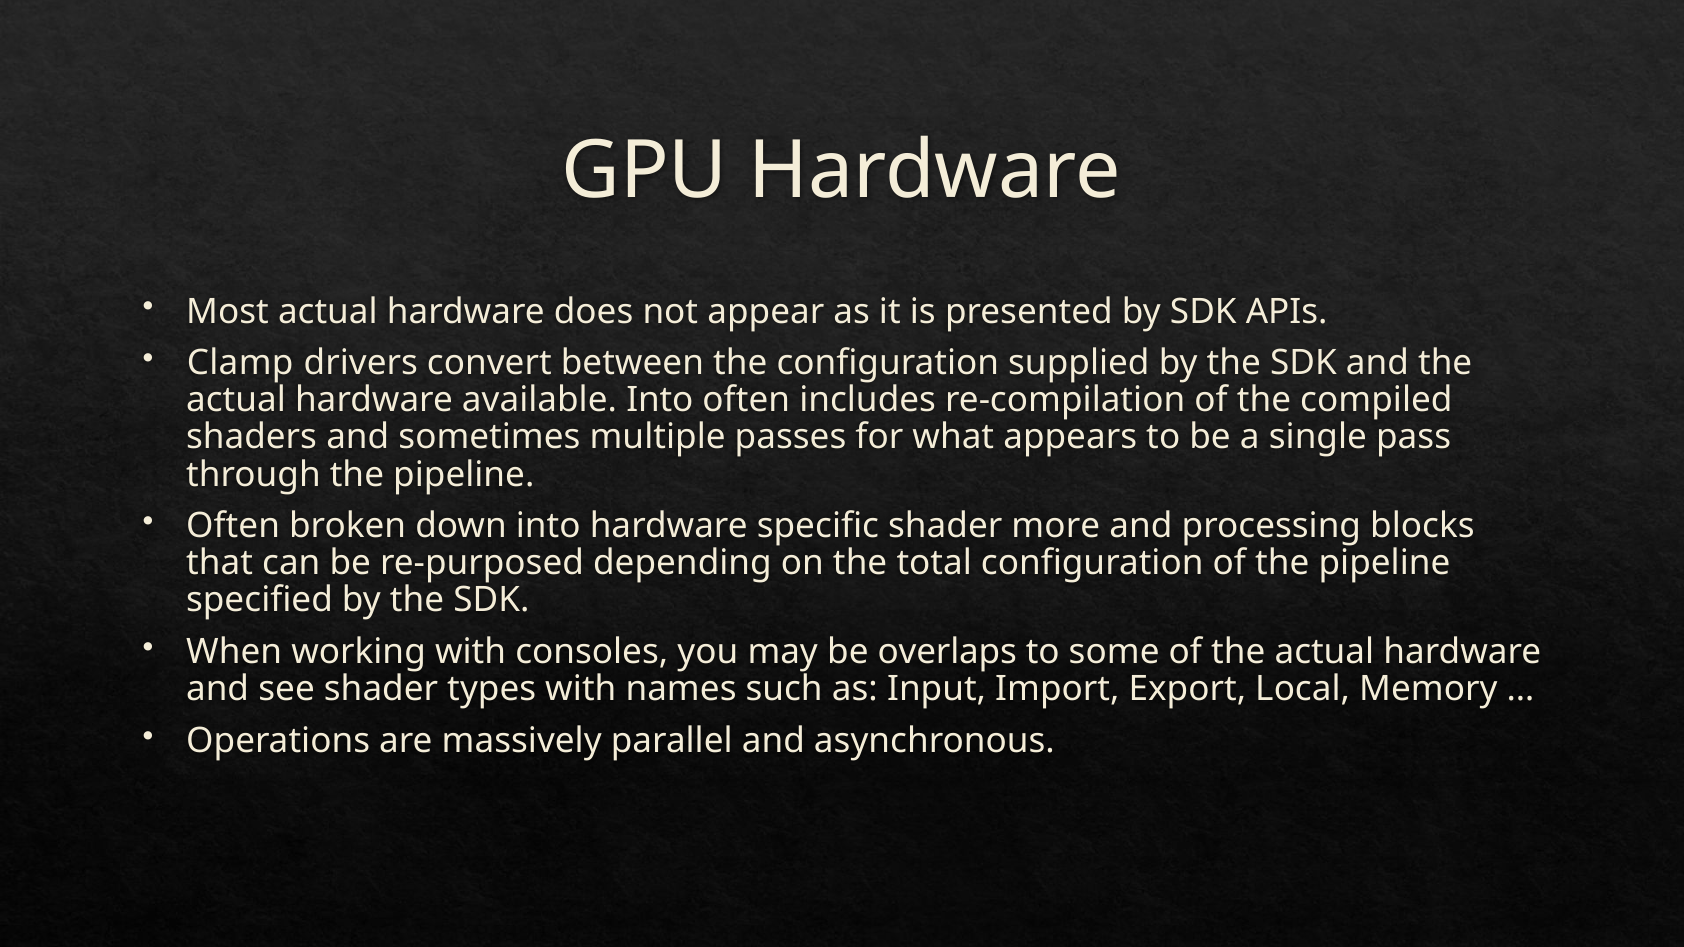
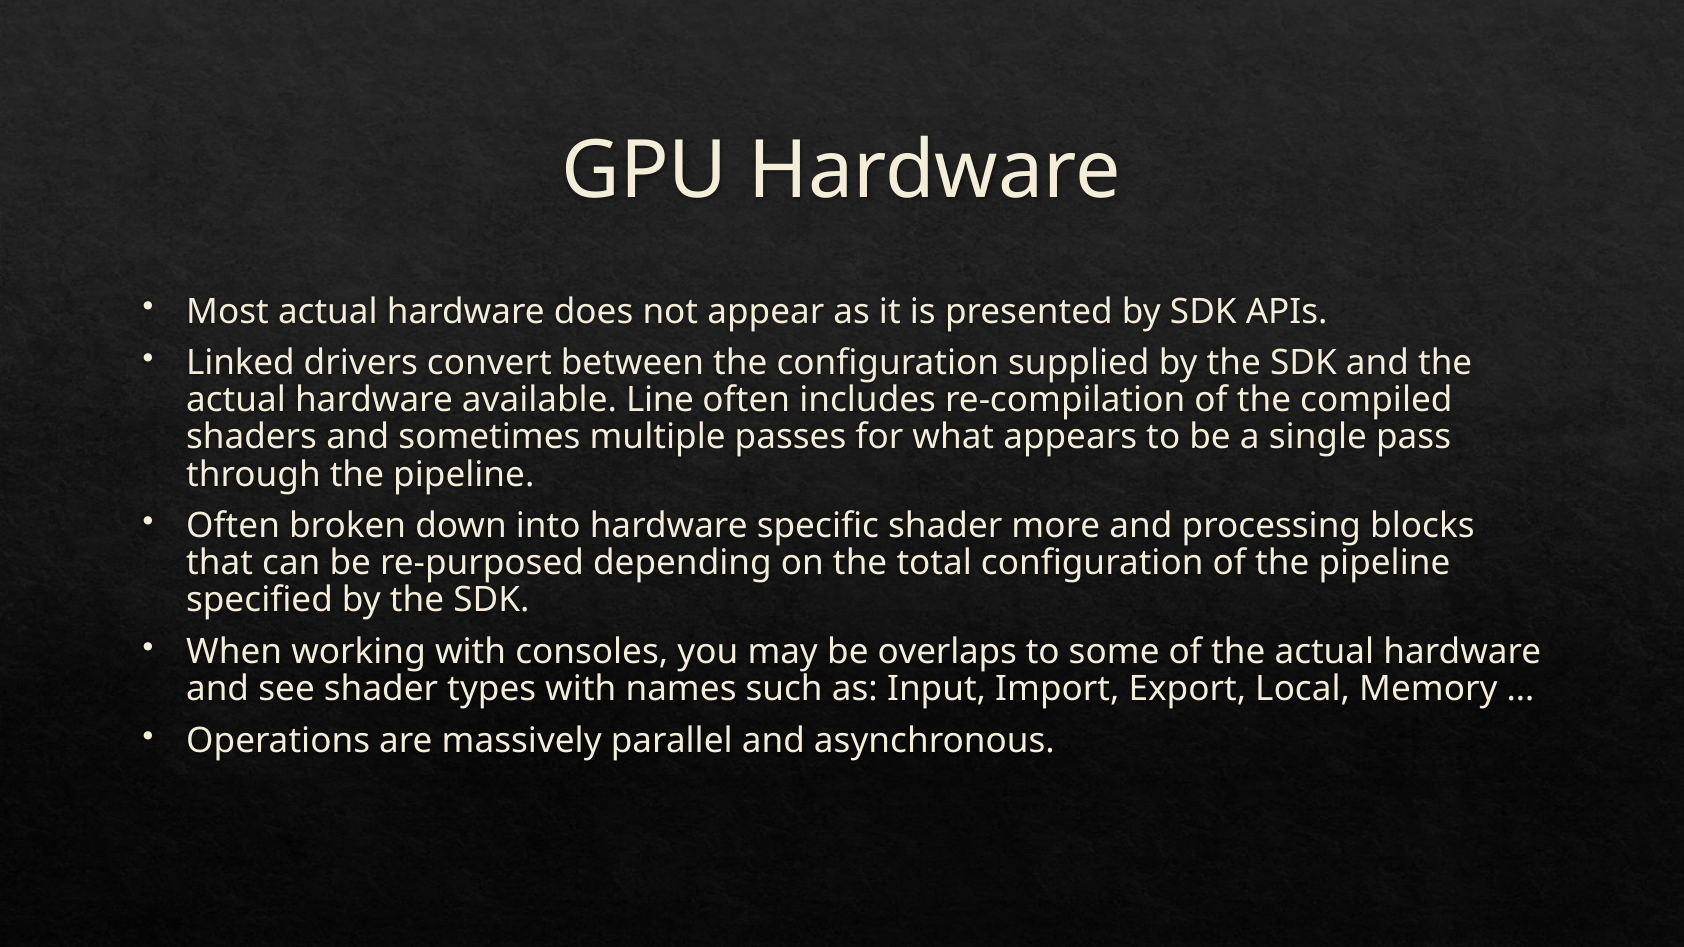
Clamp: Clamp -> Linked
available Into: Into -> Line
